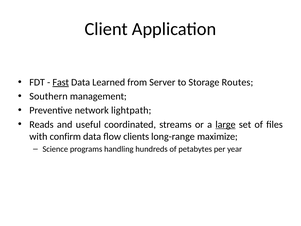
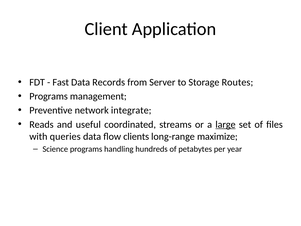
Fast underline: present -> none
Learned: Learned -> Records
Southern at (48, 96): Southern -> Programs
lightpath: lightpath -> integrate
confirm: confirm -> queries
